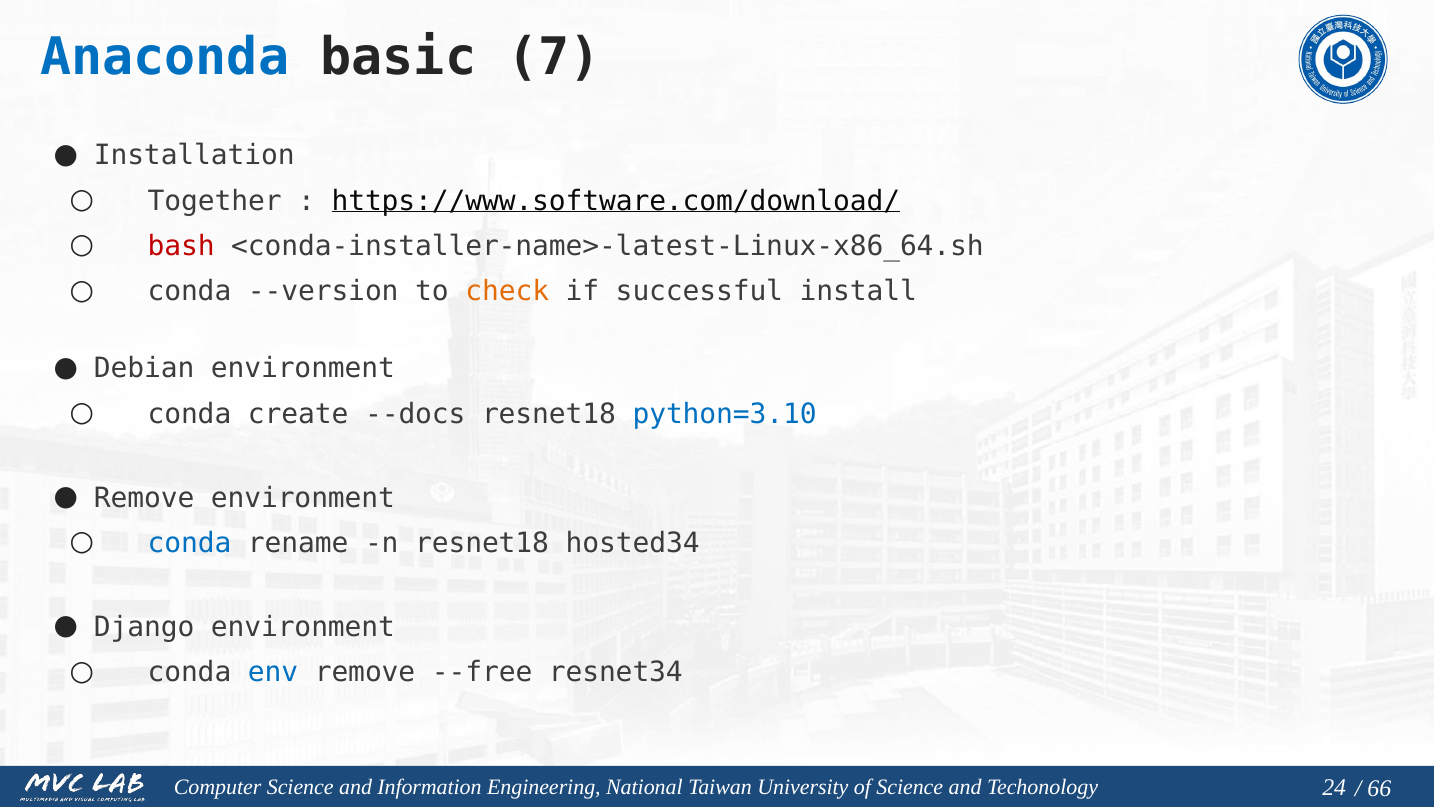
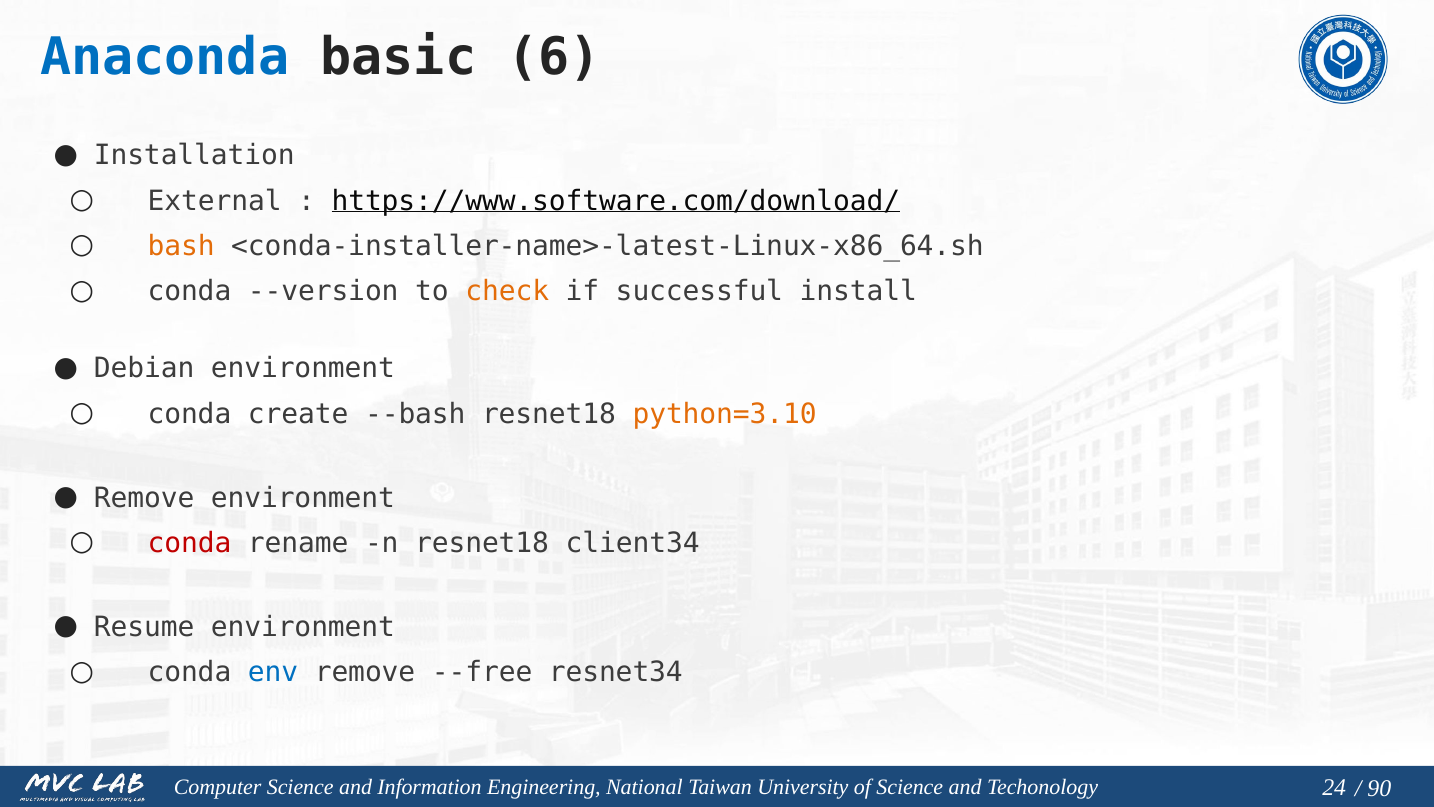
7: 7 -> 6
Together: Together -> External
bash colour: red -> orange
--docs: --docs -> --bash
python=3.10 colour: blue -> orange
conda at (190, 543) colour: blue -> red
hosted34: hosted34 -> client34
Django: Django -> Resume
66: 66 -> 90
